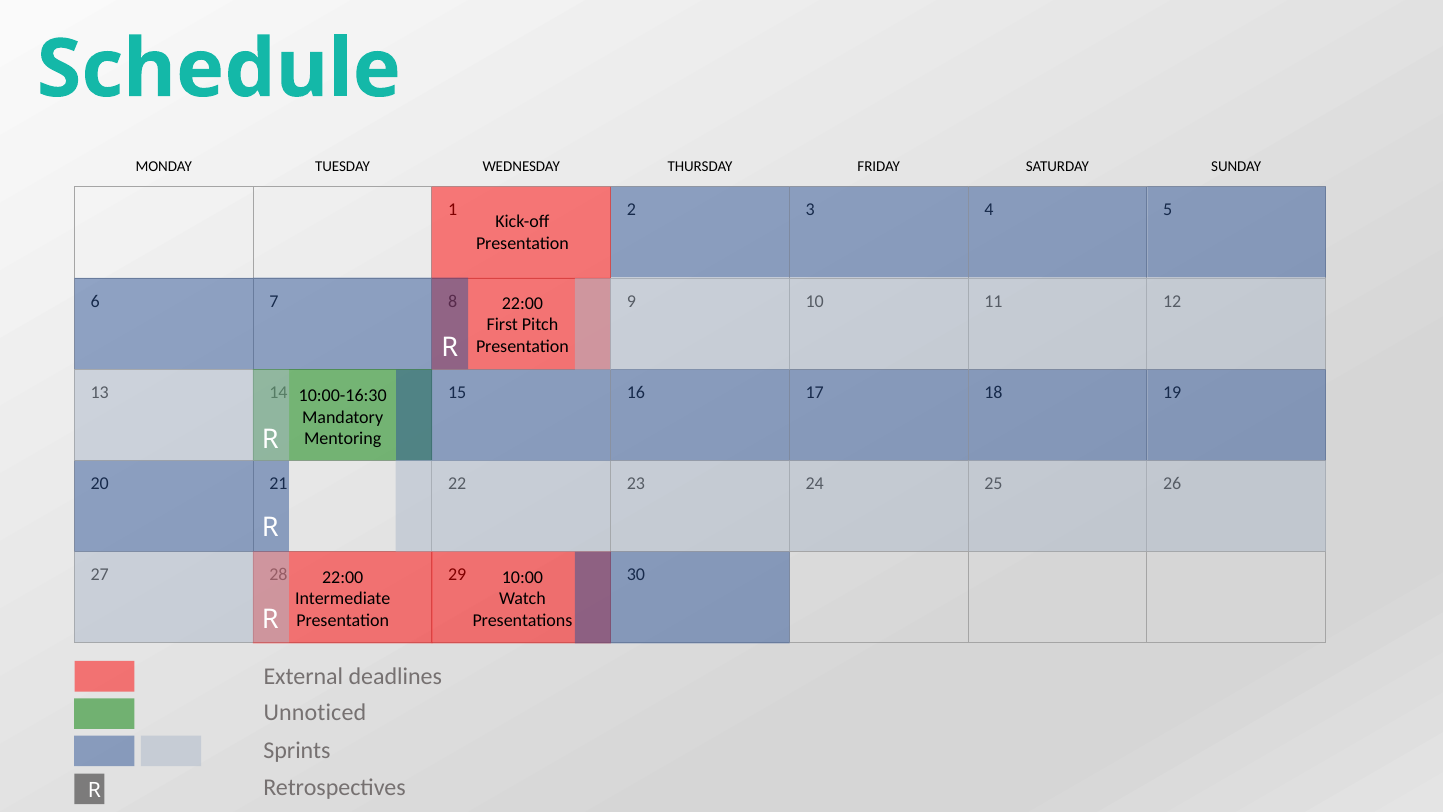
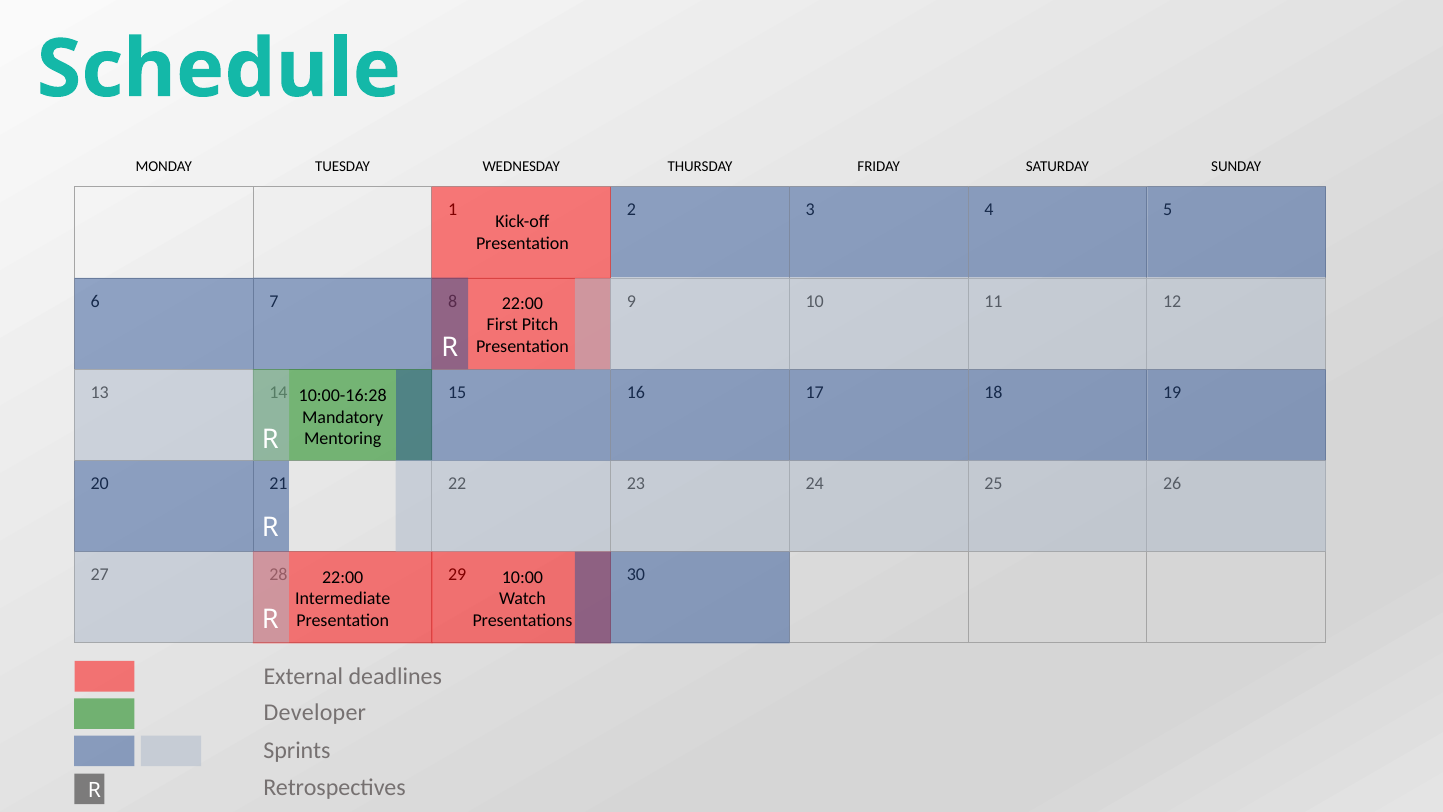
10:00-16:30: 10:00-16:30 -> 10:00-16:28
Unnoticed: Unnoticed -> Developer
